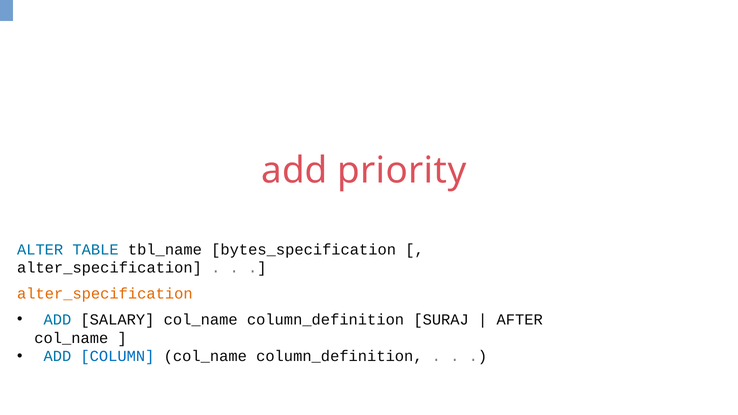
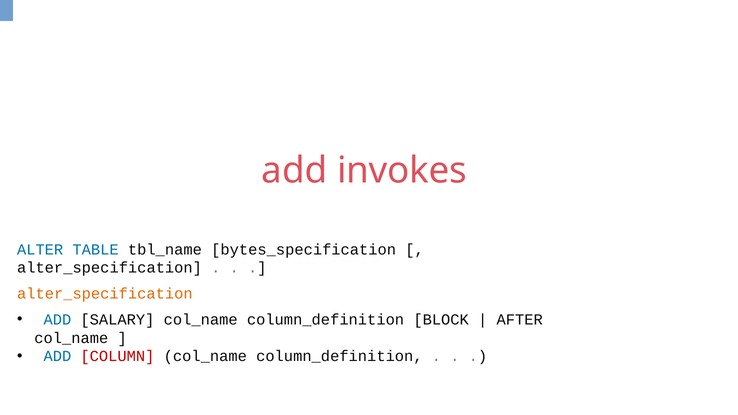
priority: priority -> invokes
SURAJ: SURAJ -> BLOCK
COLUMN colour: blue -> red
